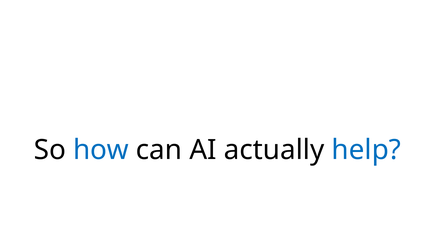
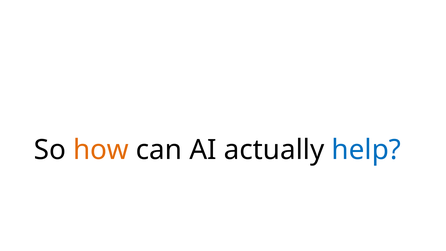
how colour: blue -> orange
